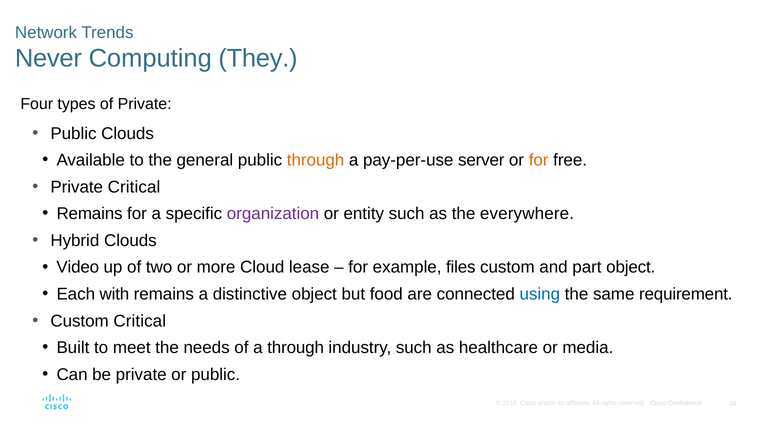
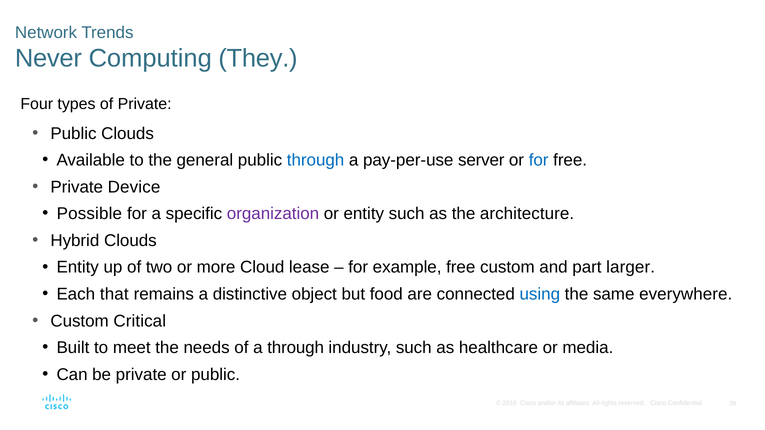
through at (316, 160) colour: orange -> blue
for at (539, 160) colour: orange -> blue
Private Critical: Critical -> Device
Remains at (90, 214): Remains -> Possible
everywhere: everywhere -> architecture
Video at (78, 268): Video -> Entity
example files: files -> free
part object: object -> larger
with: with -> that
requirement: requirement -> everywhere
